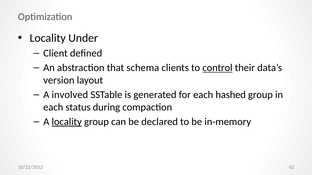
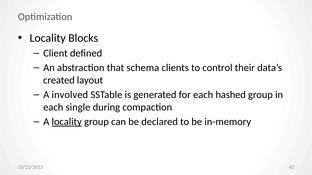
Under: Under -> Blocks
control underline: present -> none
version: version -> created
status: status -> single
